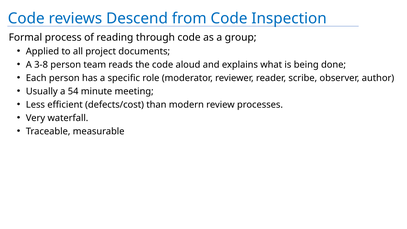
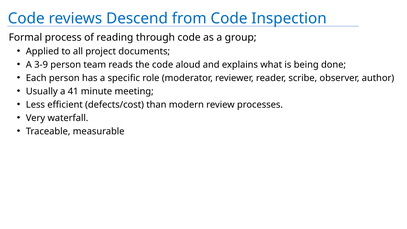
3-8: 3-8 -> 3-9
54: 54 -> 41
